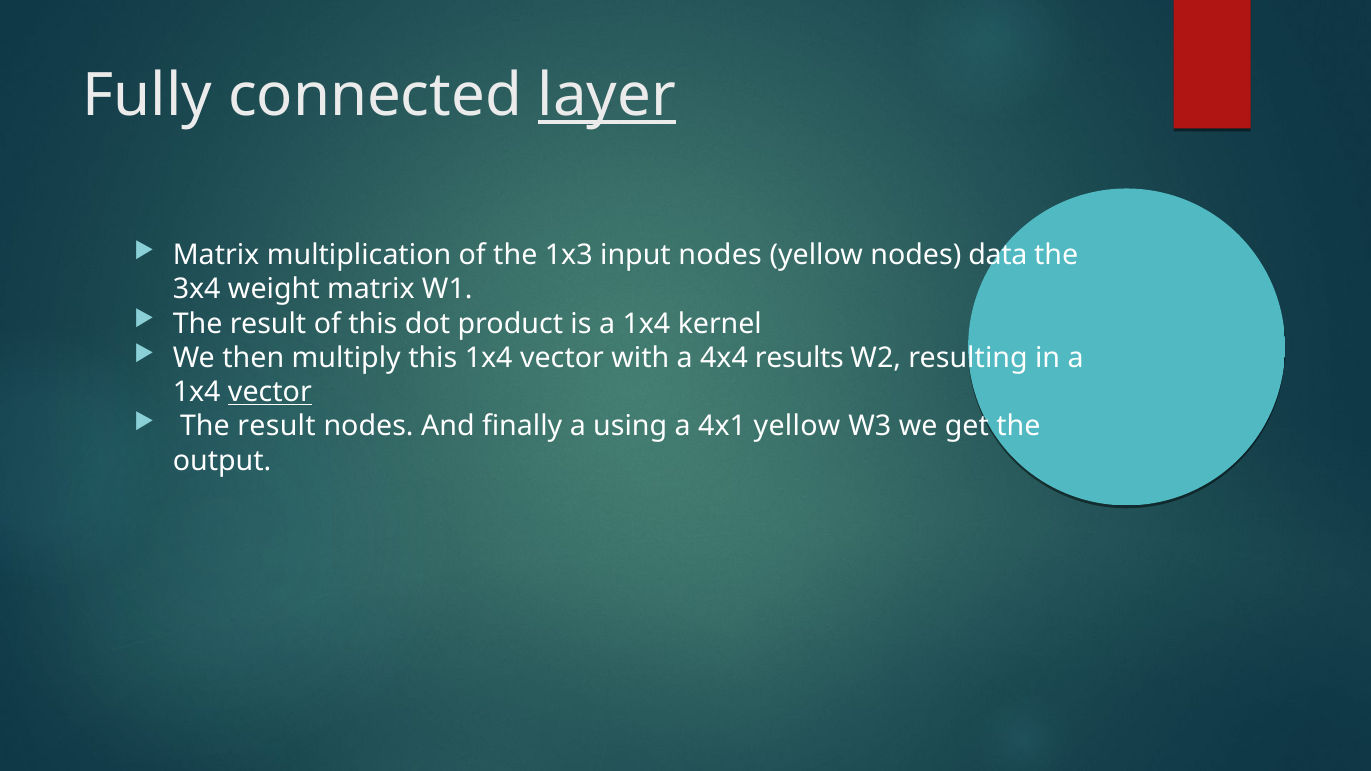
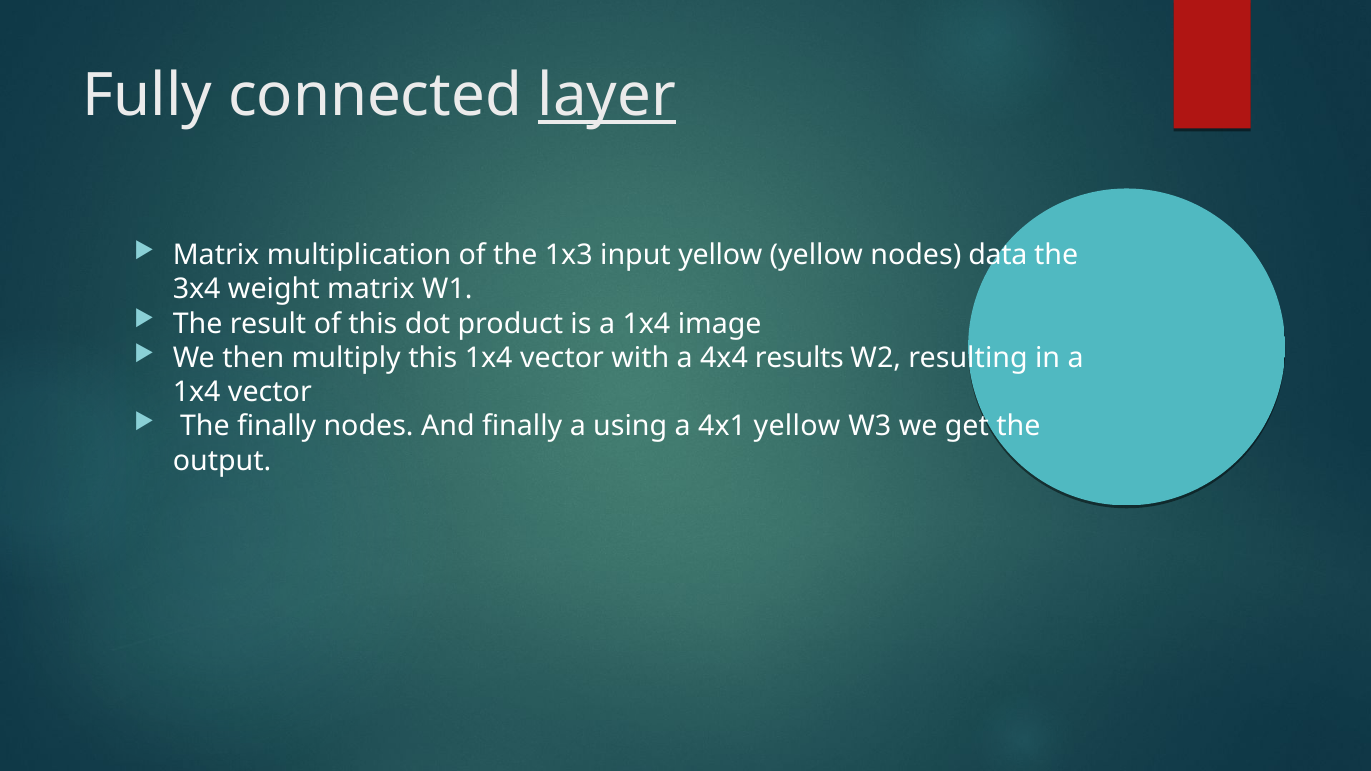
input nodes: nodes -> yellow
kernel: kernel -> image
vector at (270, 392) underline: present -> none
result at (276, 427): result -> finally
